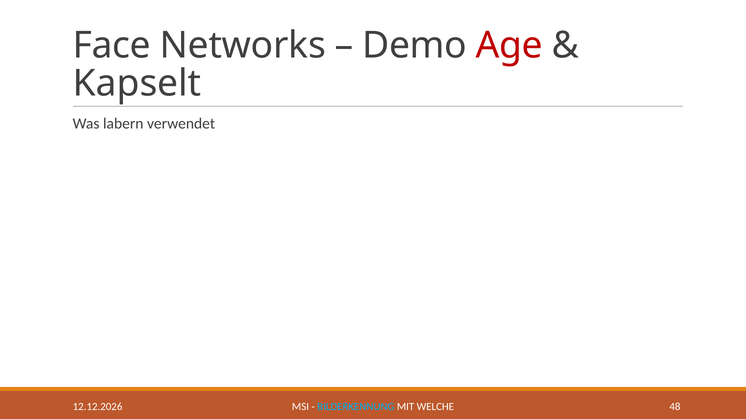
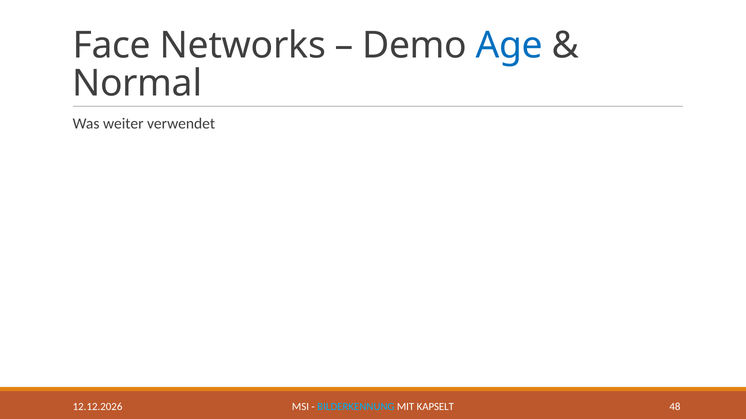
Age colour: red -> blue
Kapselt: Kapselt -> Normal
labern: labern -> weiter
WELCHE: WELCHE -> KAPSELT
